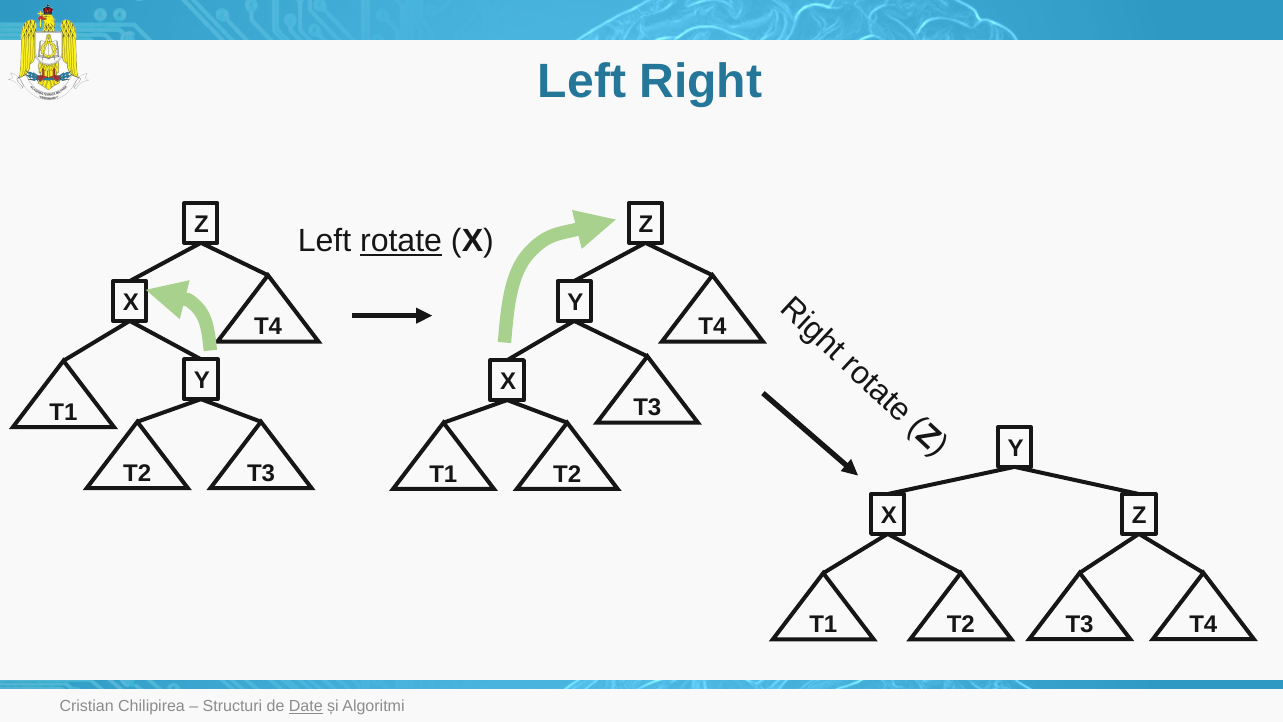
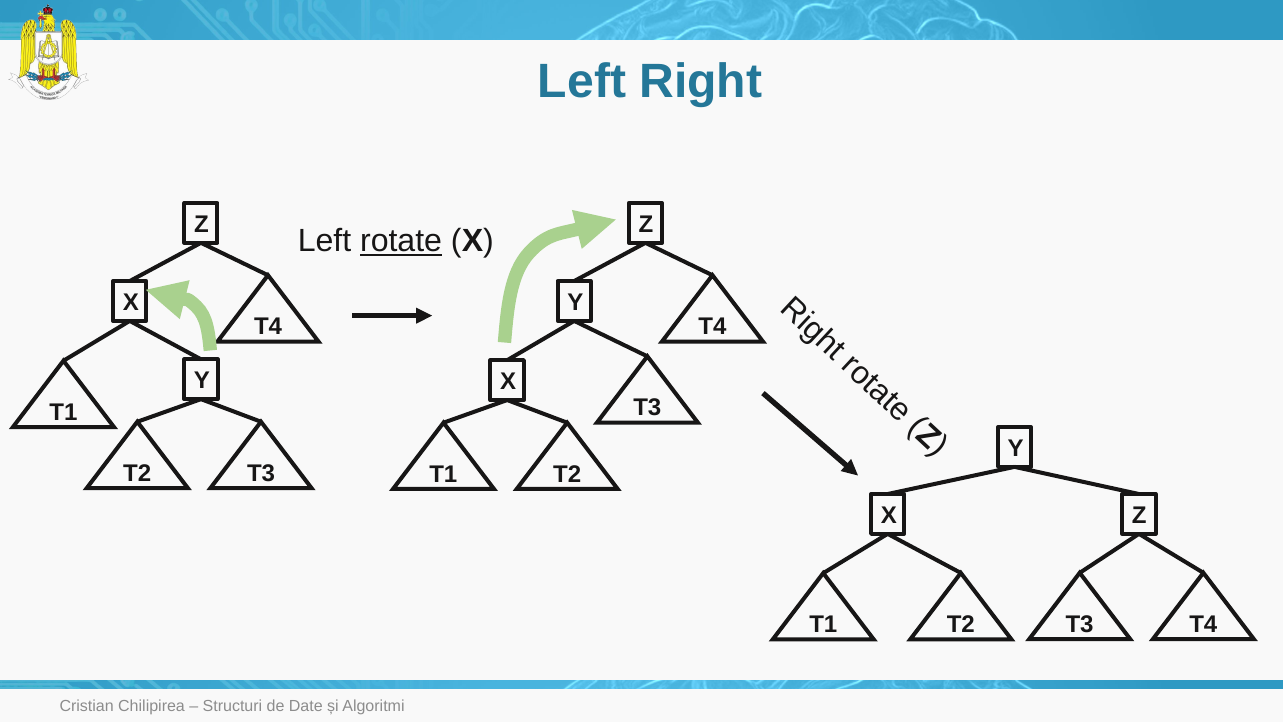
Date underline: present -> none
